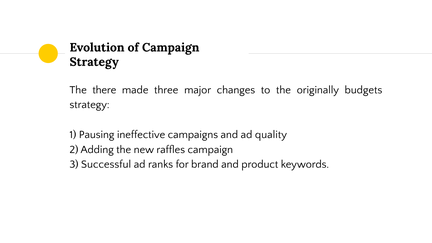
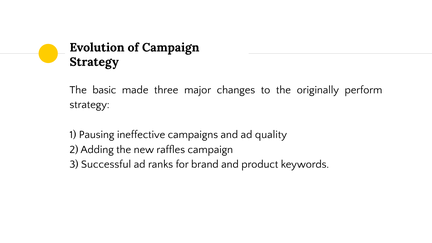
there: there -> basic
budgets: budgets -> perform
